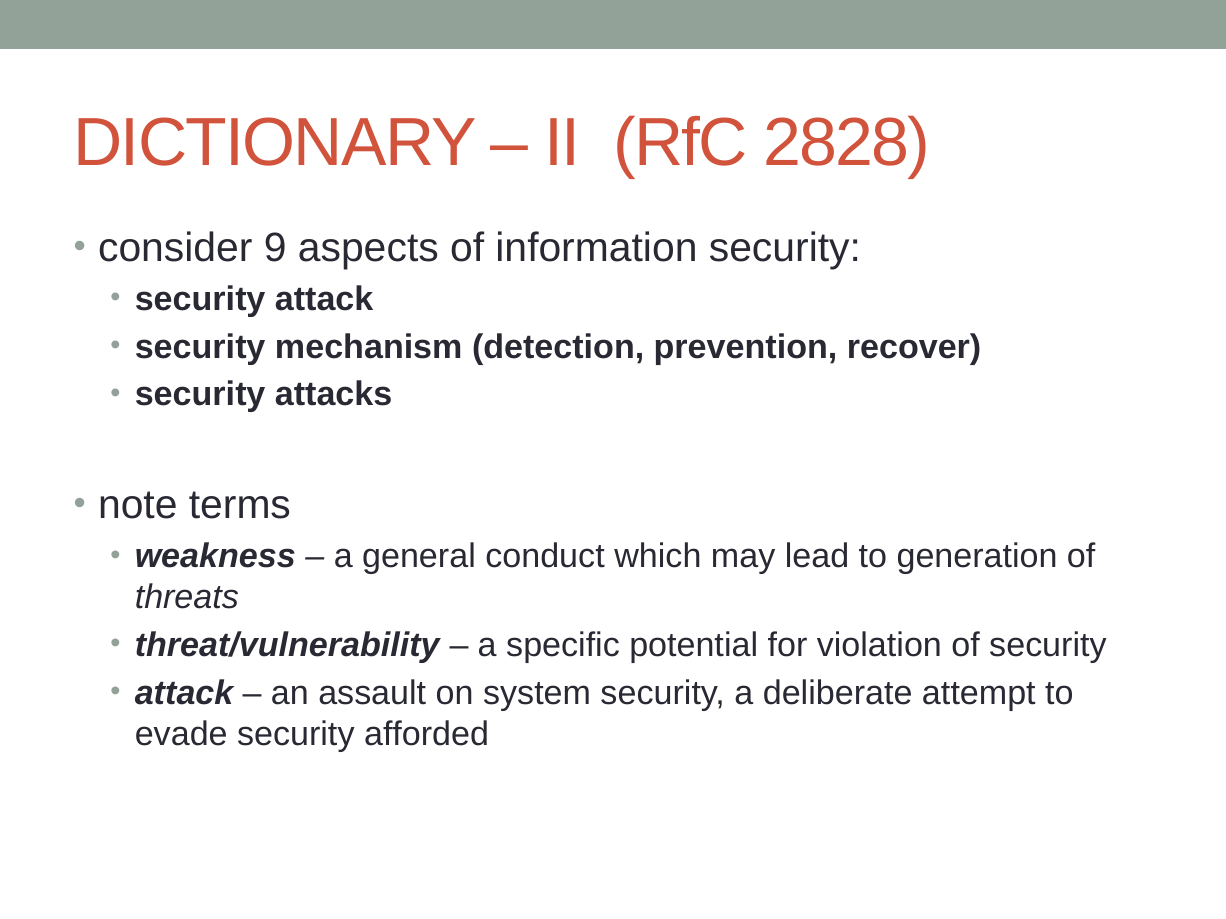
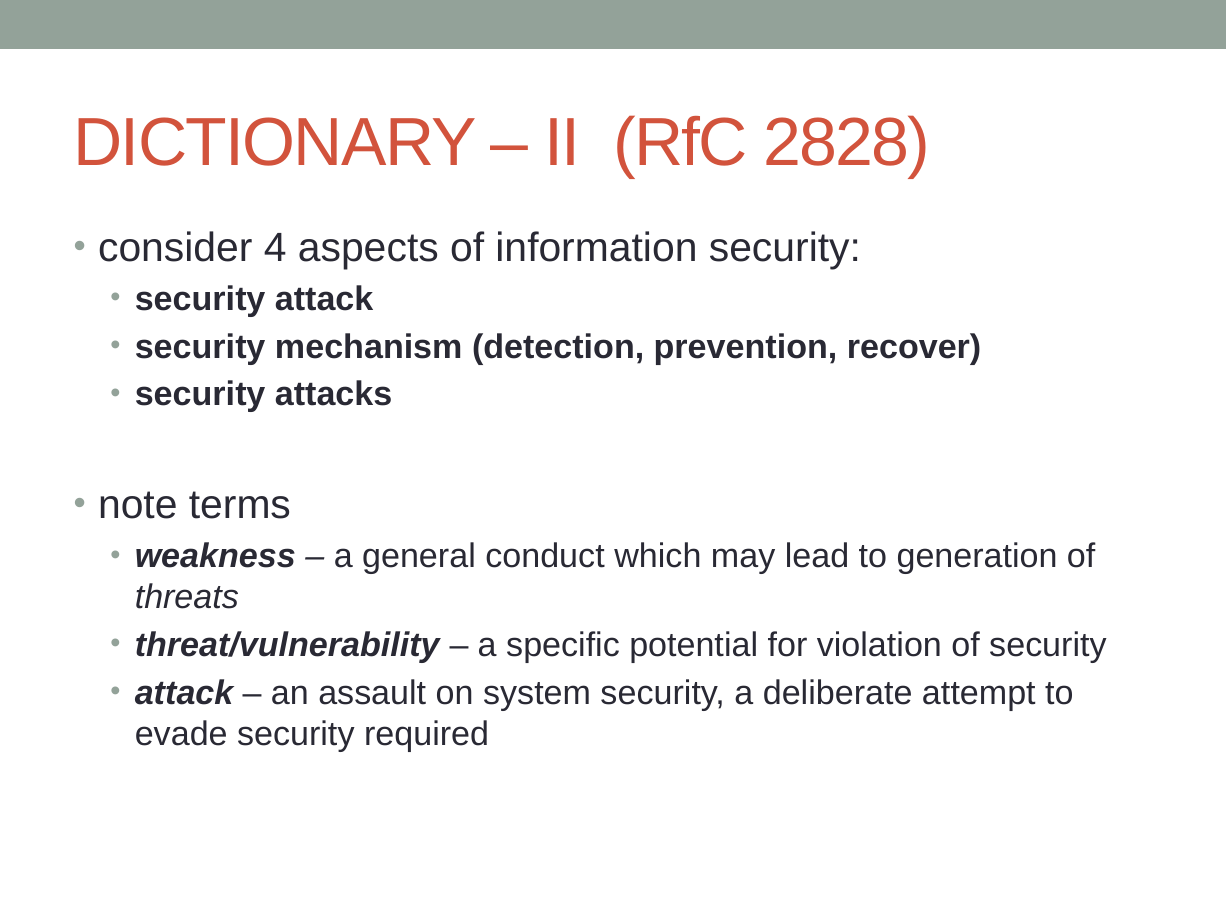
9: 9 -> 4
afforded: afforded -> required
